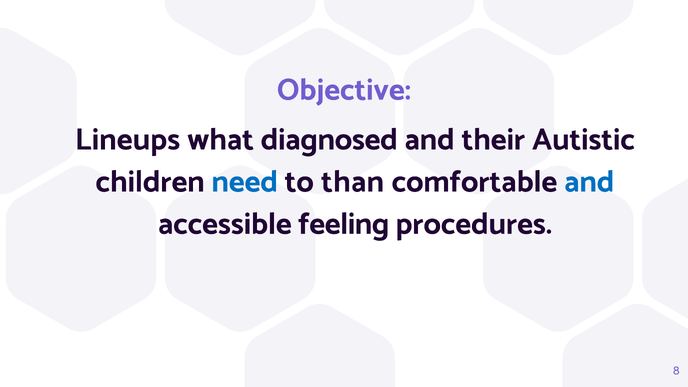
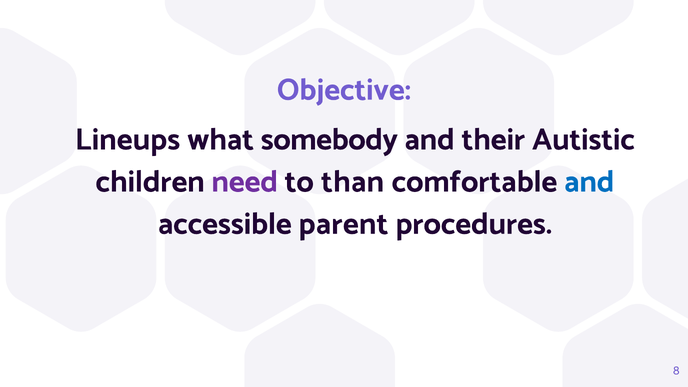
diagnosed: diagnosed -> somebody
need colour: blue -> purple
feeling: feeling -> parent
